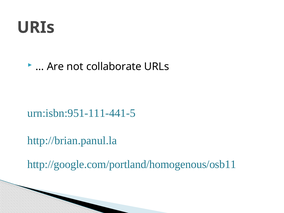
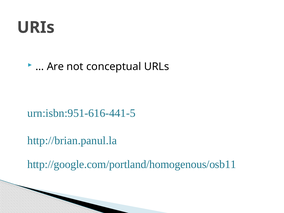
collaborate: collaborate -> conceptual
urn:isbn:951-111-441-5: urn:isbn:951-111-441-5 -> urn:isbn:951-616-441-5
